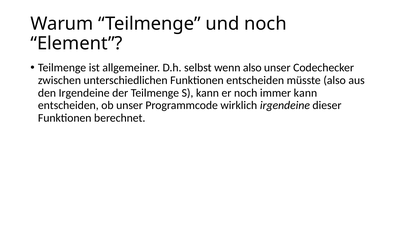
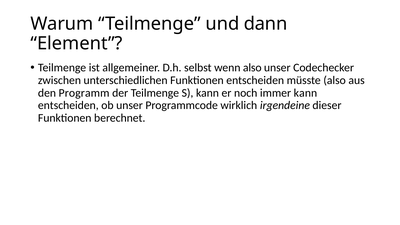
und noch: noch -> dann
den Irgendeine: Irgendeine -> Programm
